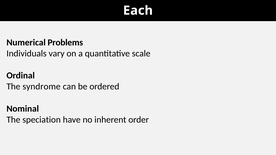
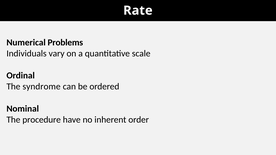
Each: Each -> Rate
speciation: speciation -> procedure
